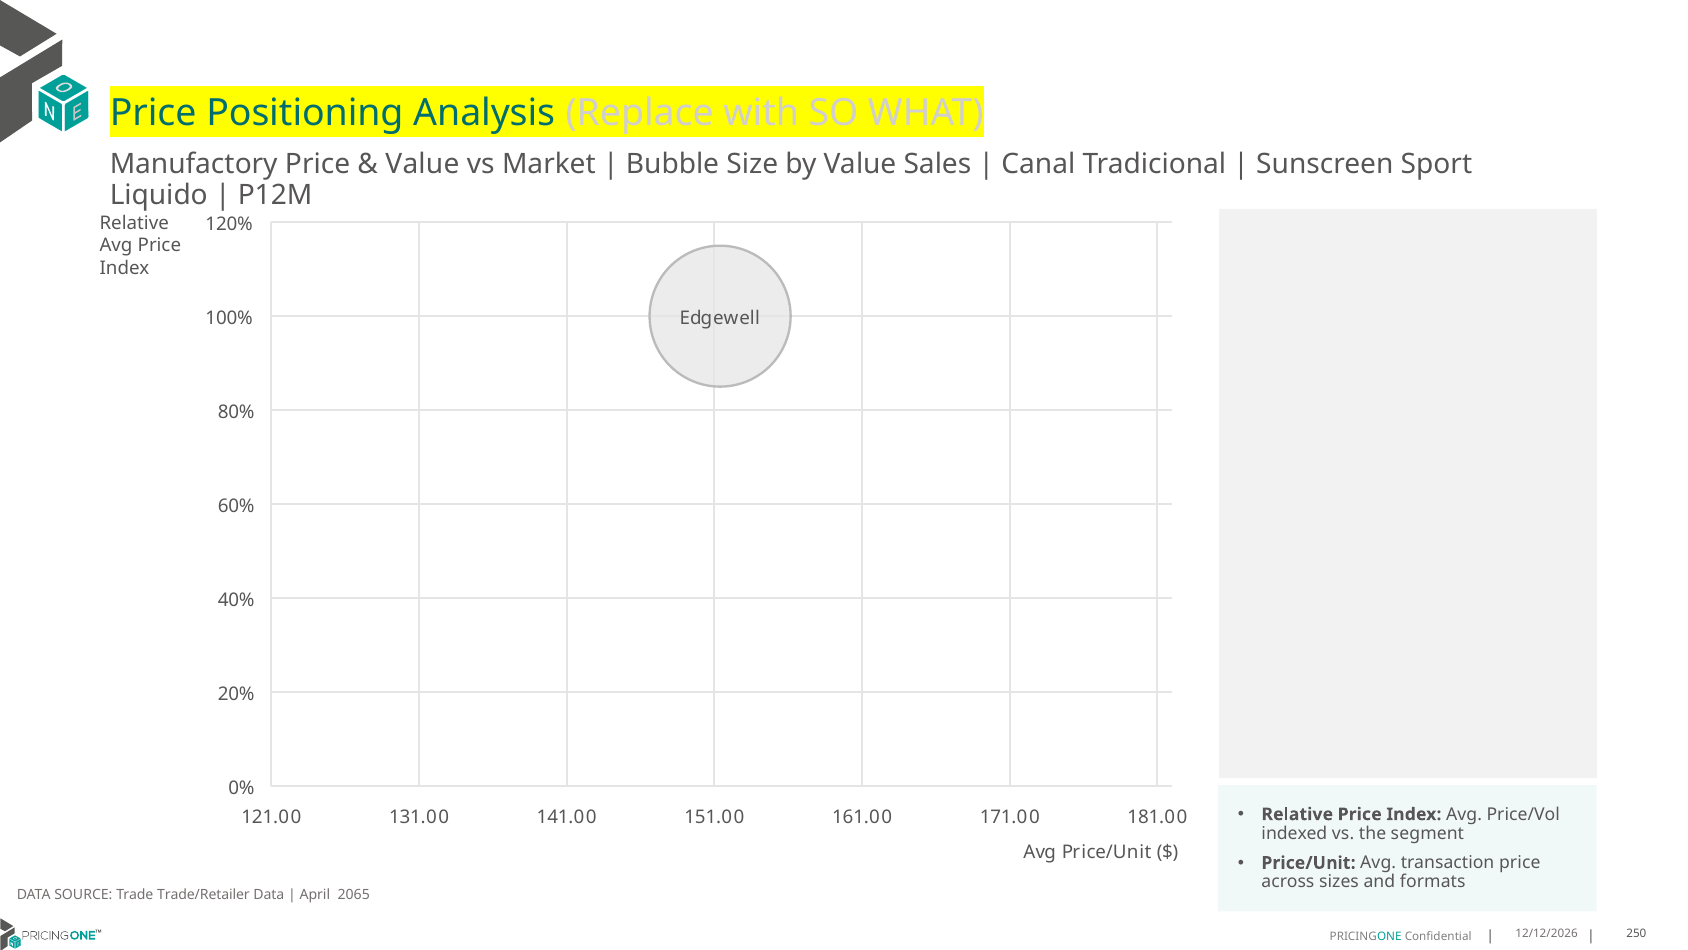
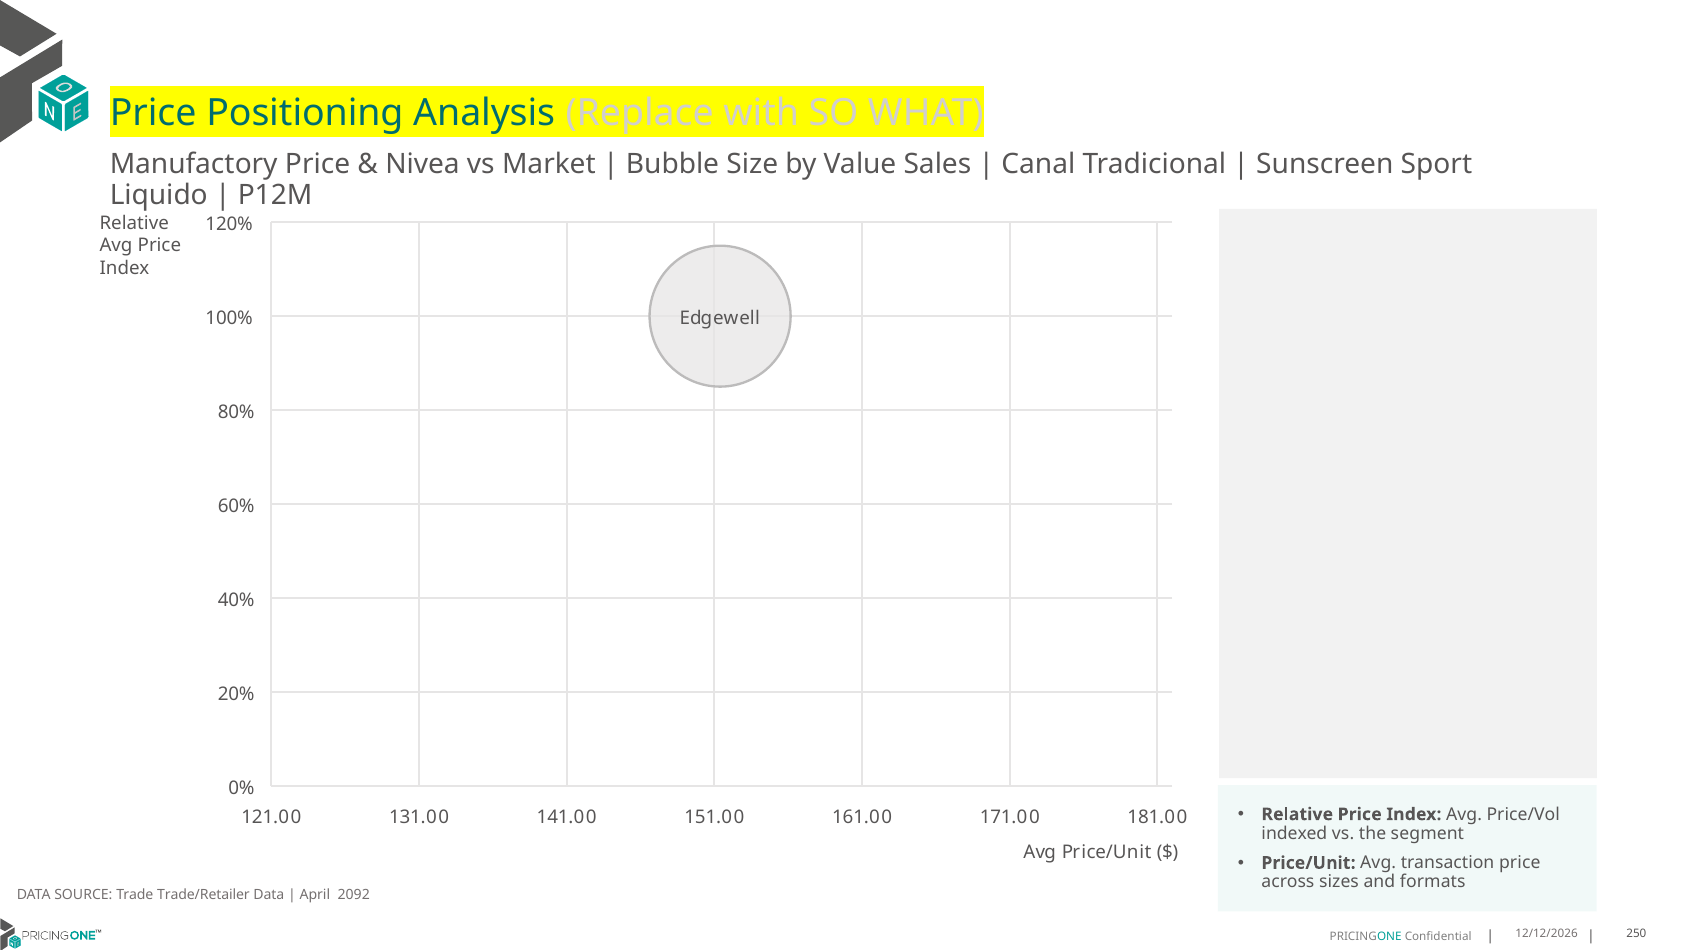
Value at (422, 165): Value -> Nivea
2065: 2065 -> 2092
